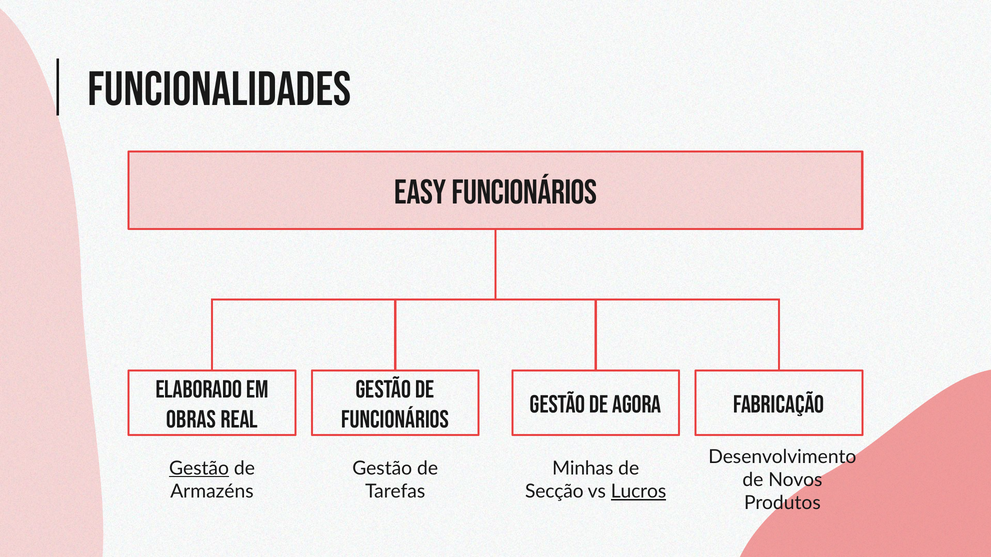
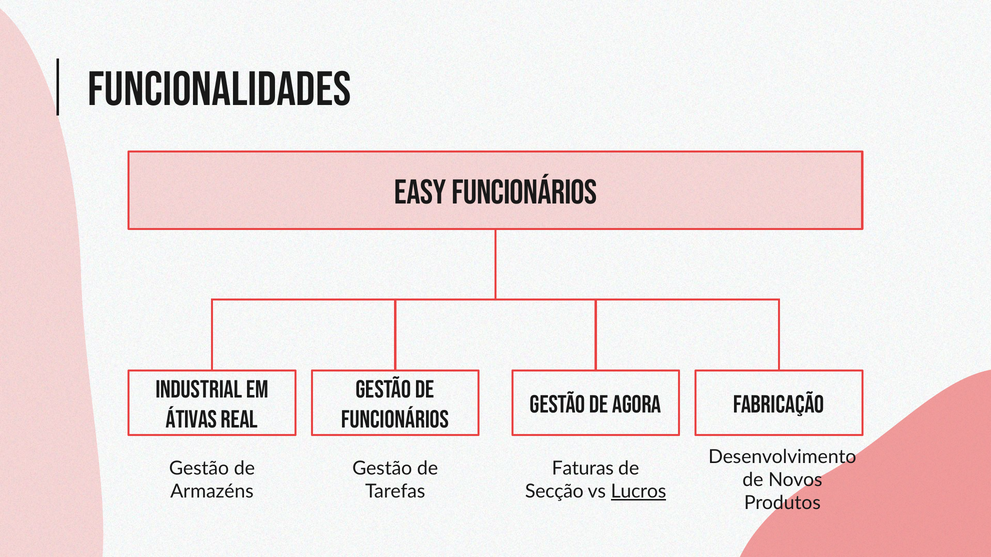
Elaborado: Elaborado -> Industrial
obras: obras -> átivas
Gestão at (199, 469) underline: present -> none
Minhas: Minhas -> Faturas
